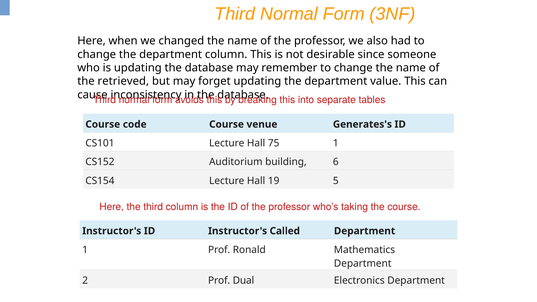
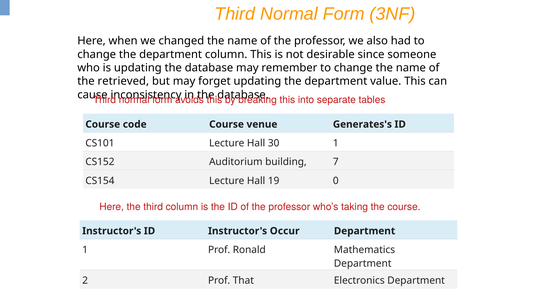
75: 75 -> 30
6: 6 -> 7
5: 5 -> 0
Called: Called -> Occur
Dual: Dual -> That
